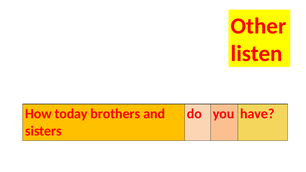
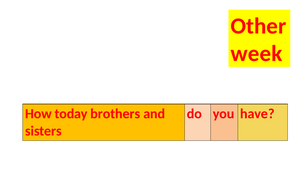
listen: listen -> week
